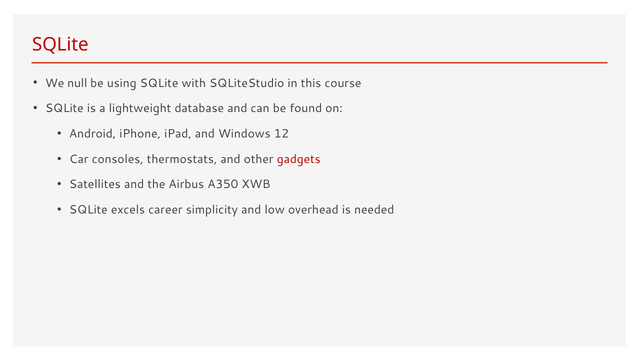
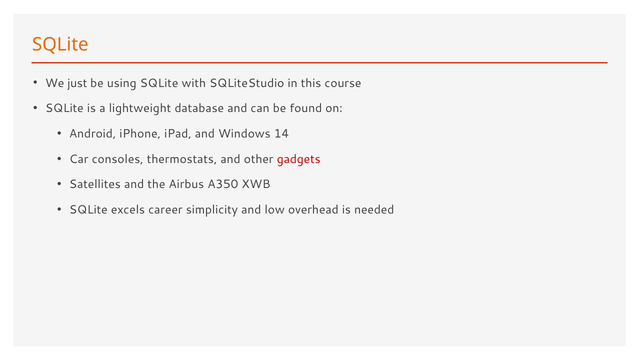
SQLite at (60, 45) colour: red -> orange
null: null -> just
12: 12 -> 14
